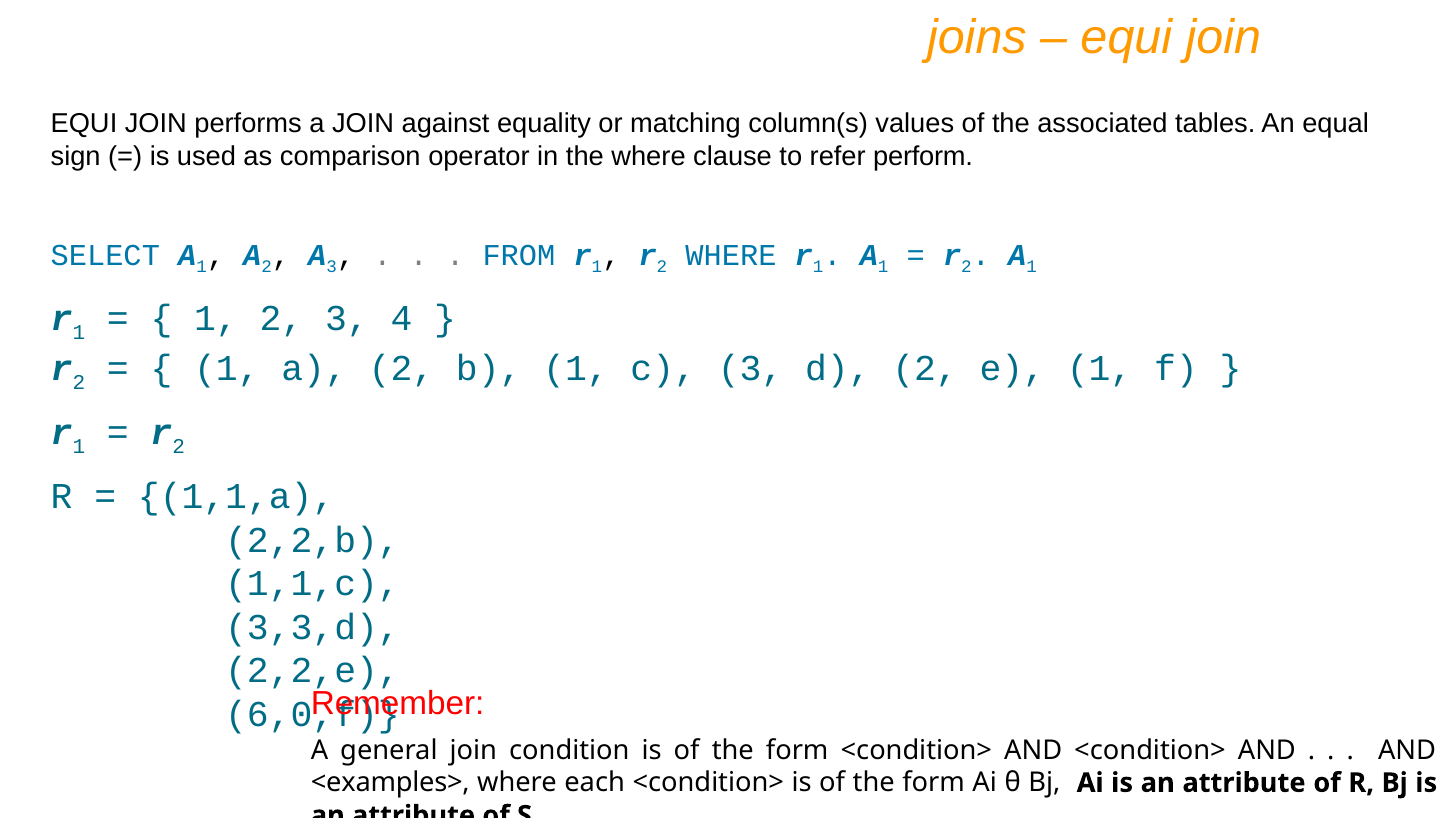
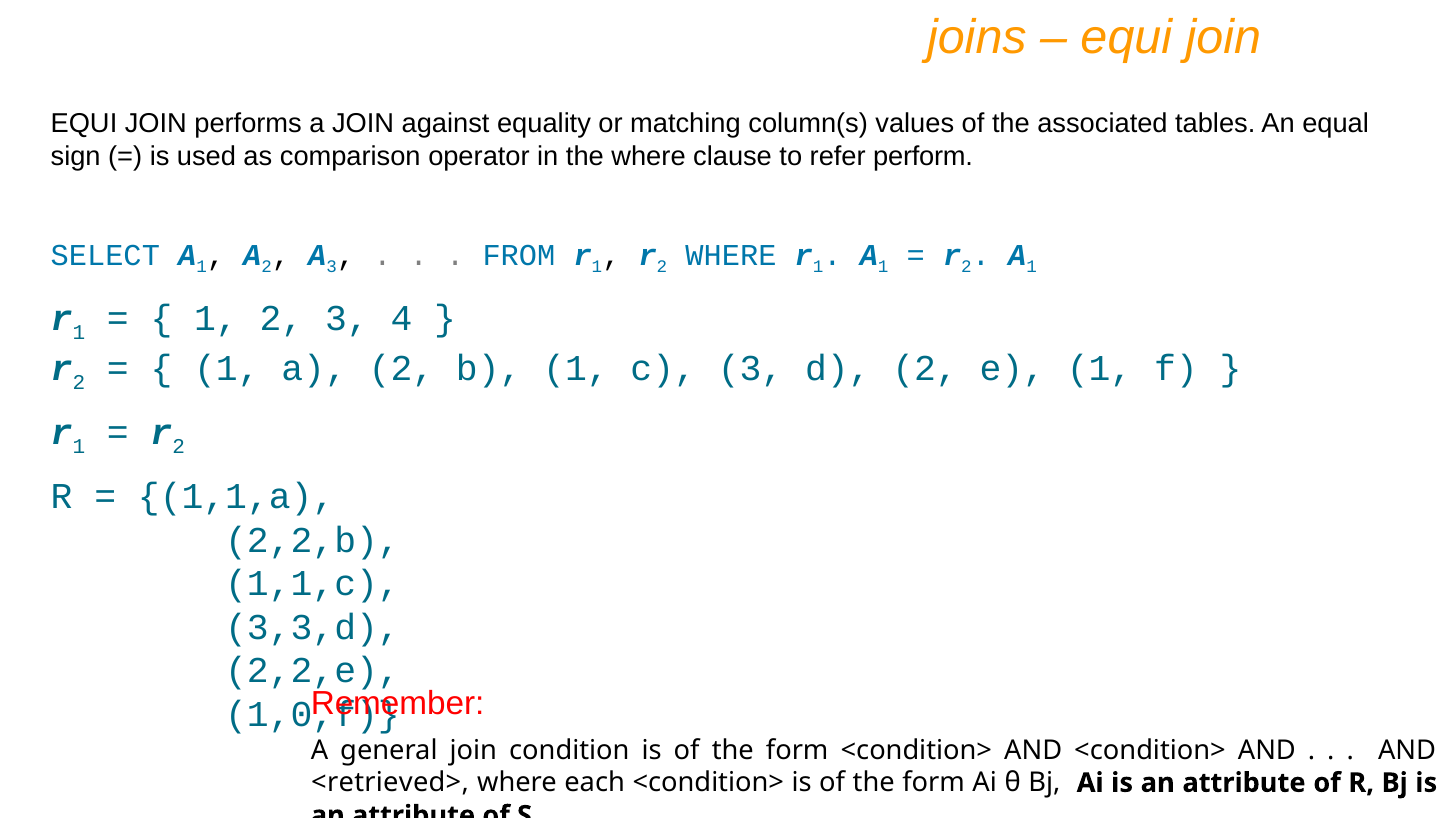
6,0,f: 6,0,f -> 1,0,f
<examples>: <examples> -> <retrieved>
